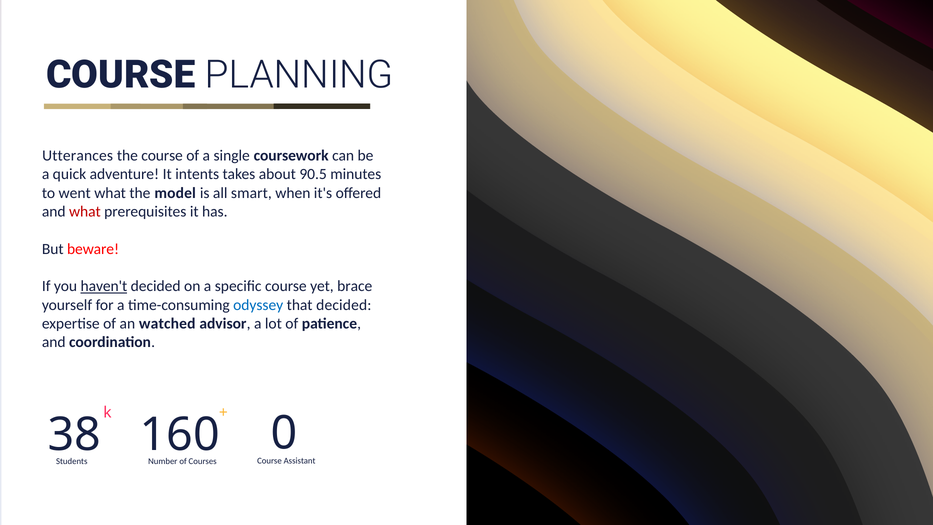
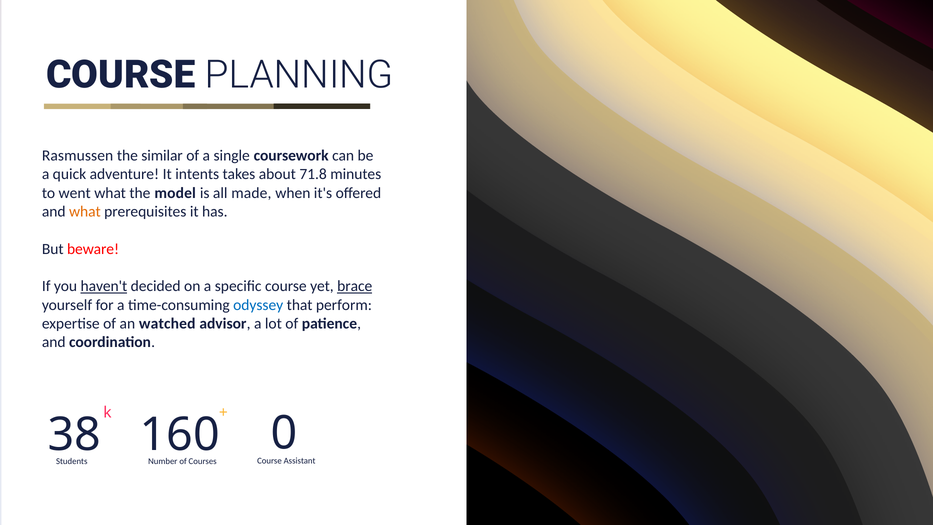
Utterances: Utterances -> Rasmussen
the course: course -> similar
90.5: 90.5 -> 71.8
smart: smart -> made
what at (85, 212) colour: red -> orange
brace underline: none -> present
that decided: decided -> perform
